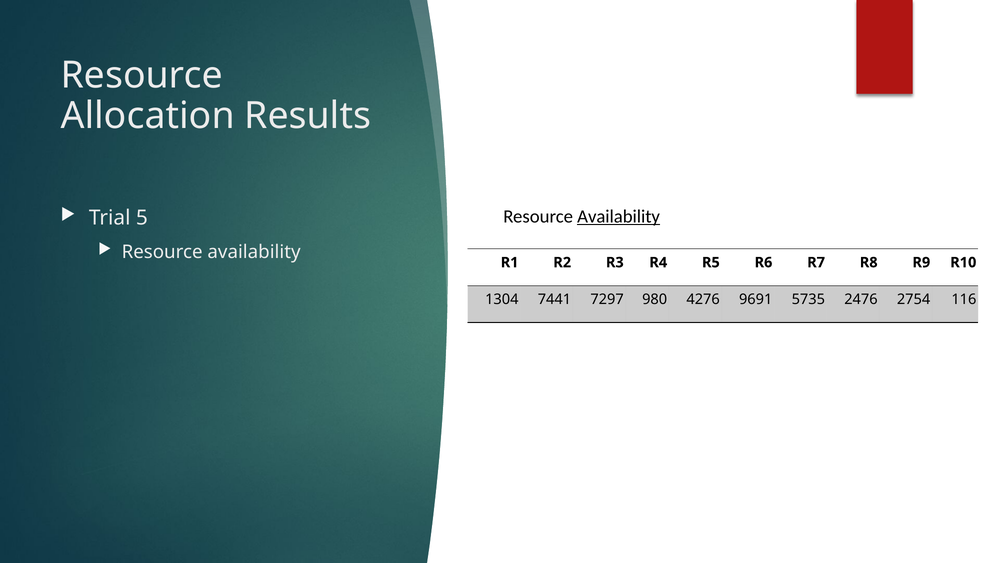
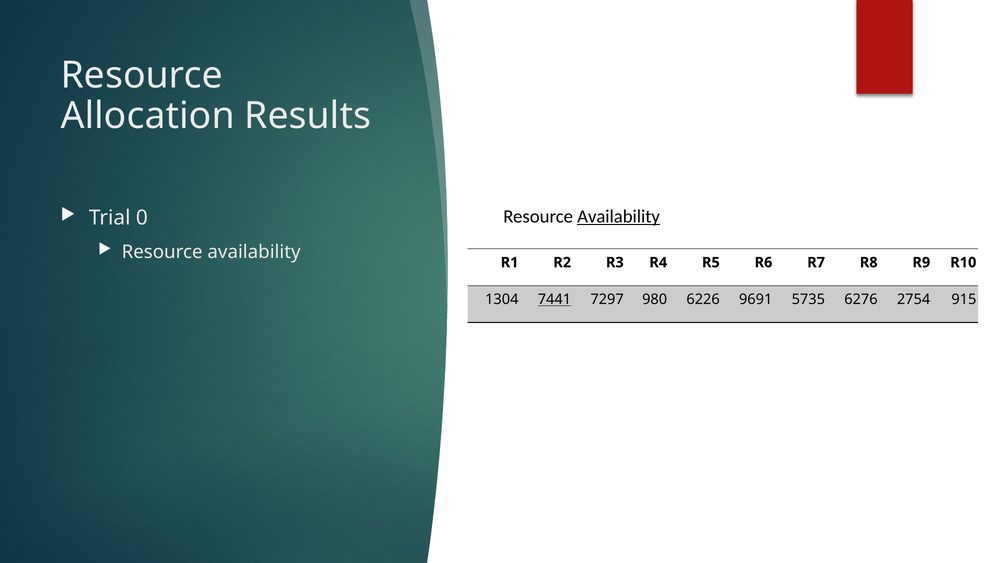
5: 5 -> 0
7441 underline: none -> present
4276: 4276 -> 6226
2476: 2476 -> 6276
116: 116 -> 915
